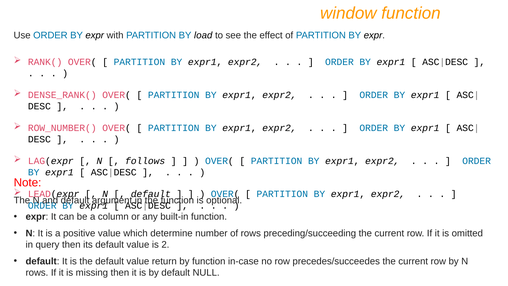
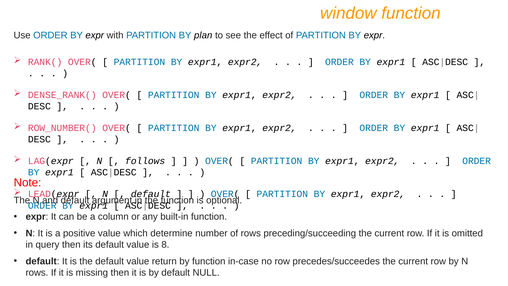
load: load -> plan
2: 2 -> 8
